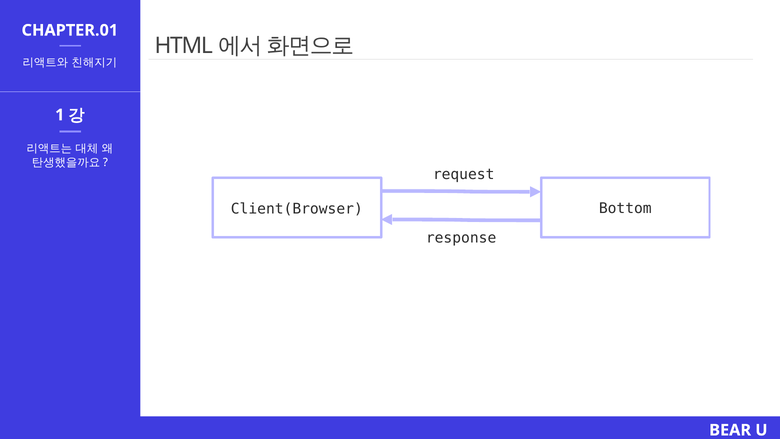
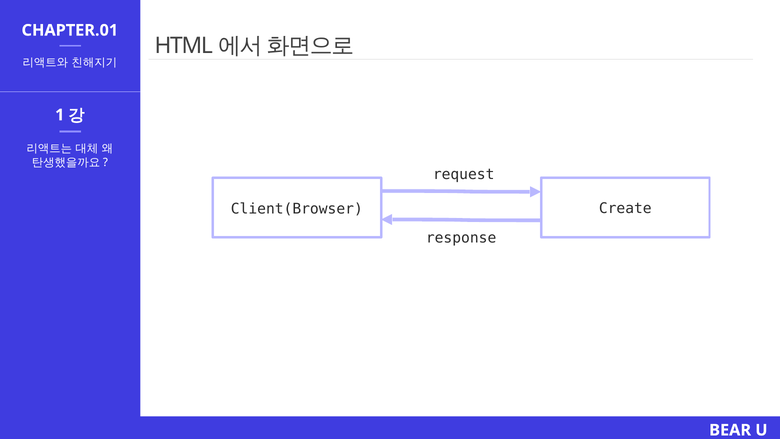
Bottom: Bottom -> Create
